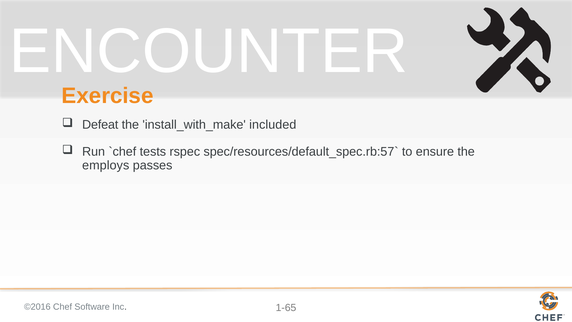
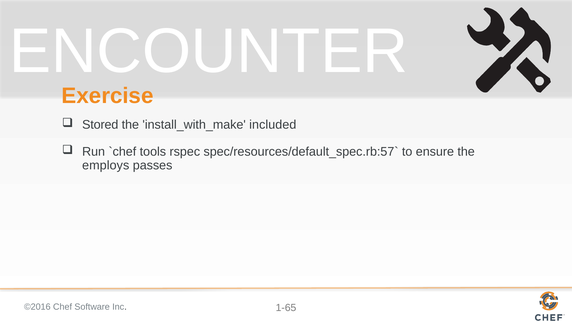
Defeat: Defeat -> Stored
tests: tests -> tools
